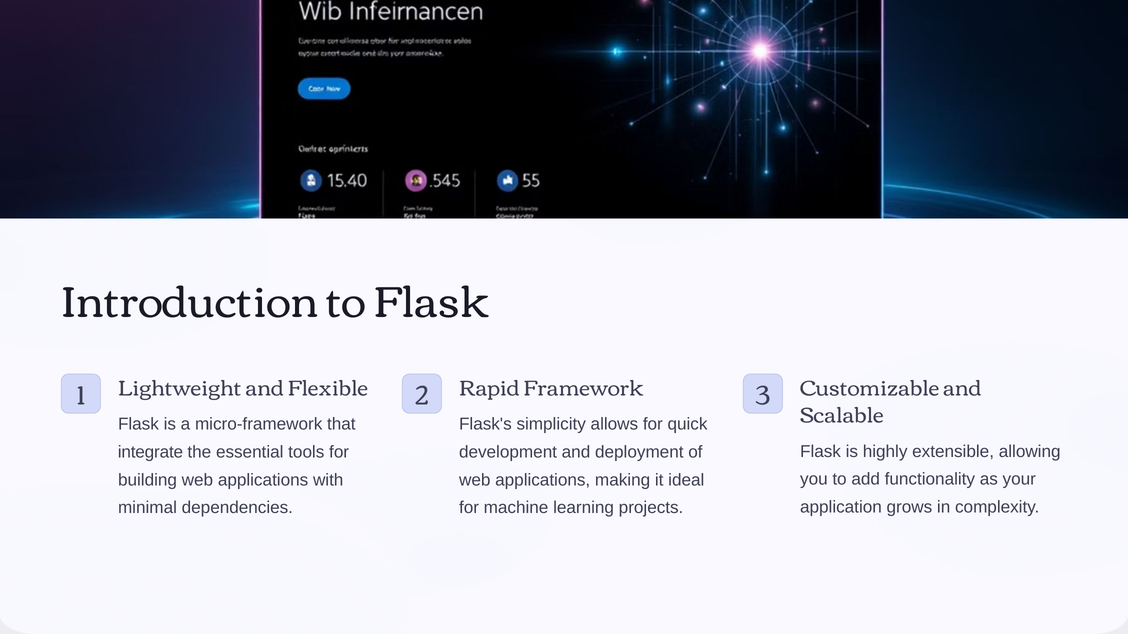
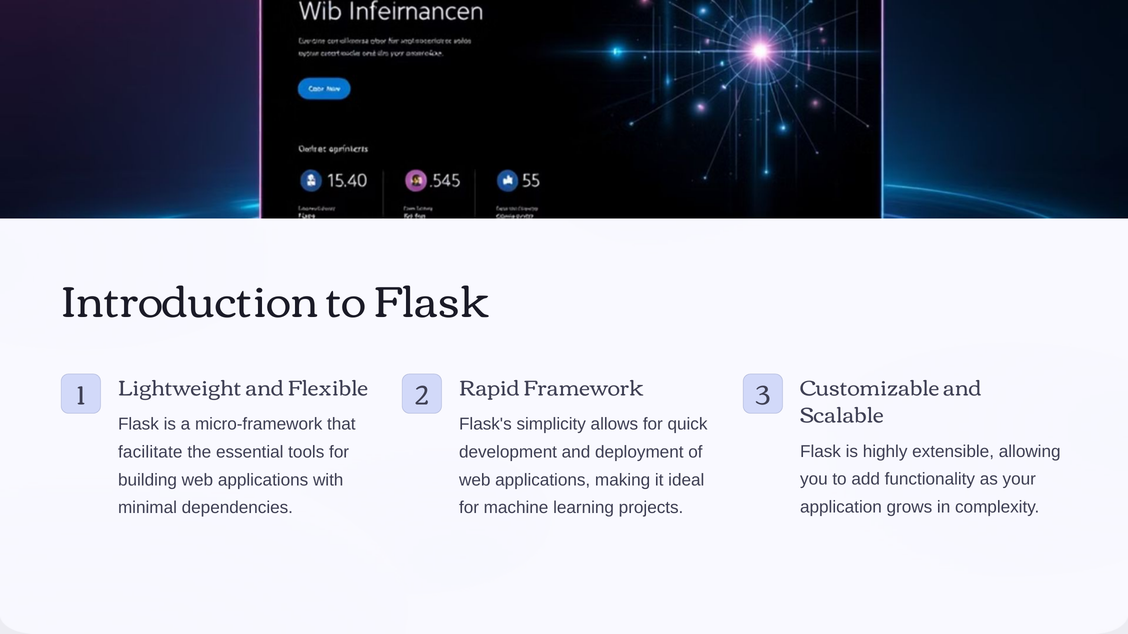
integrate: integrate -> facilitate
